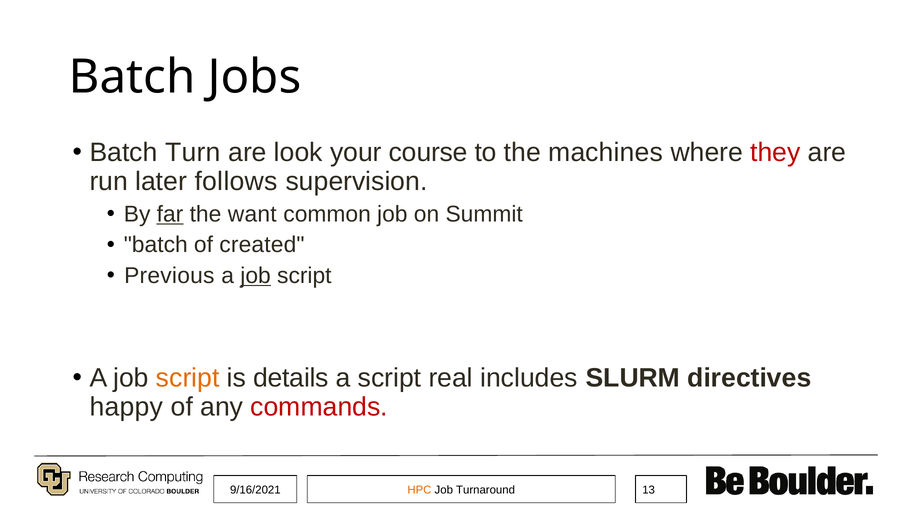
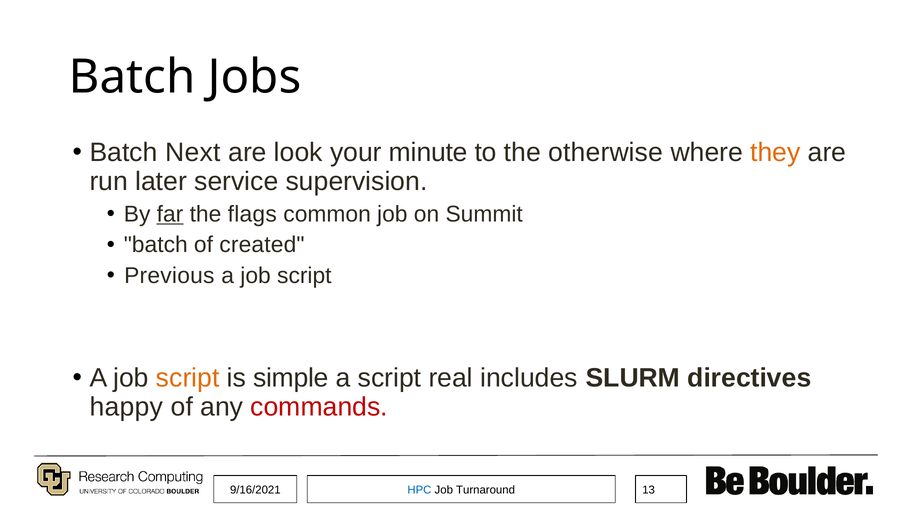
Turn: Turn -> Next
course: course -> minute
machines: machines -> otherwise
they colour: red -> orange
follows: follows -> service
want: want -> flags
job at (256, 276) underline: present -> none
details: details -> simple
HPC colour: orange -> blue
